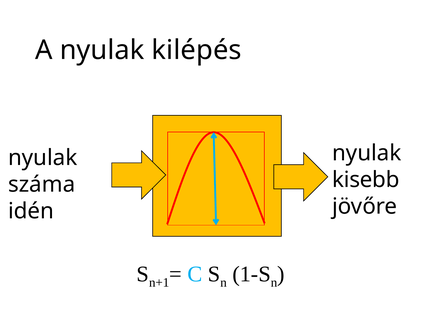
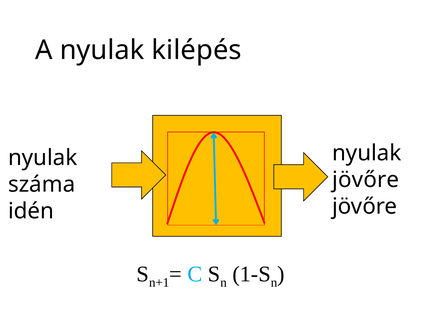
kisebb at (366, 180): kisebb -> jövőre
